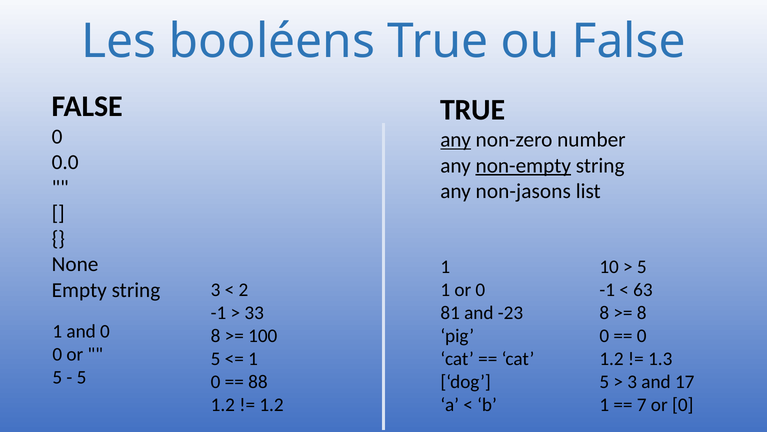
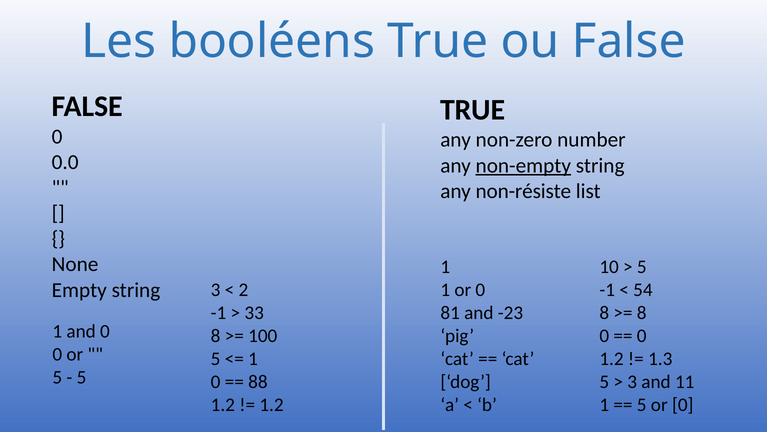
any at (456, 140) underline: present -> none
non-jasons: non-jasons -> non-résiste
63: 63 -> 54
17: 17 -> 11
7 at (642, 404): 7 -> 5
